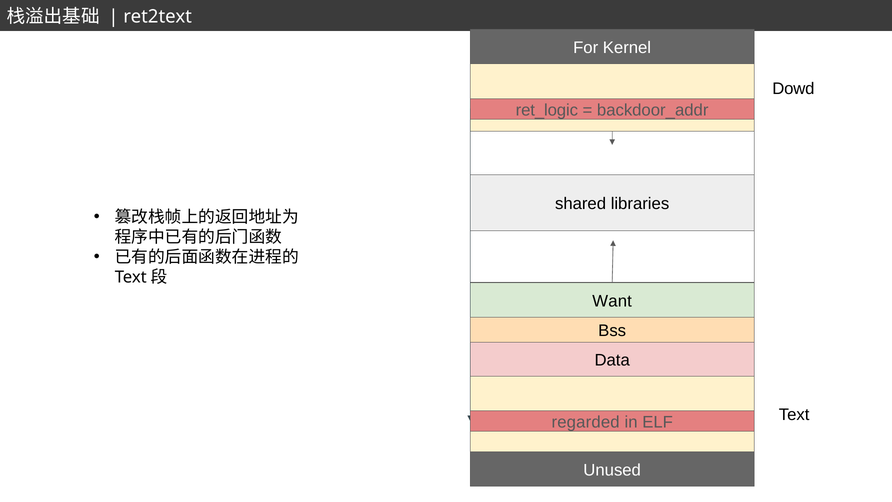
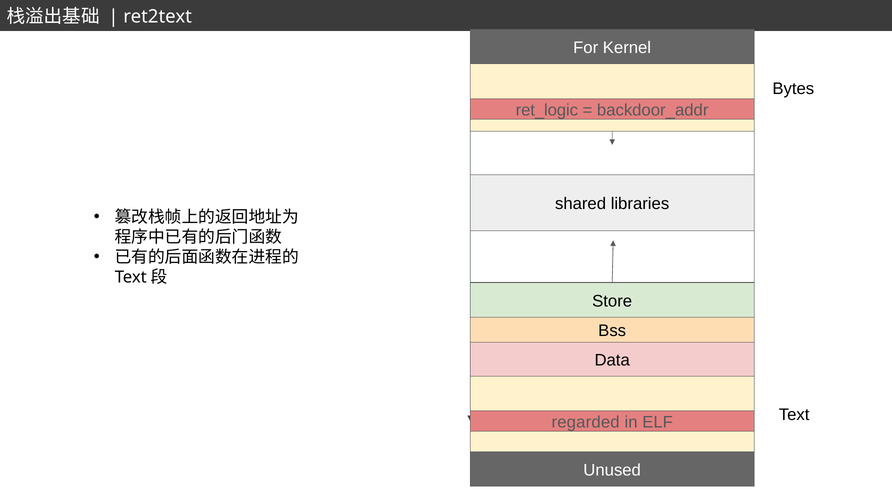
Dowd: Dowd -> Bytes
Want: Want -> Store
